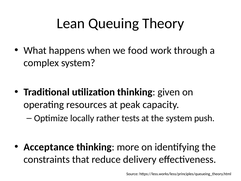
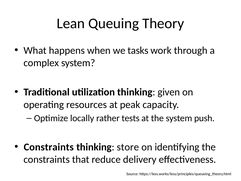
food: food -> tasks
Acceptance at (49, 147): Acceptance -> Constraints
more: more -> store
